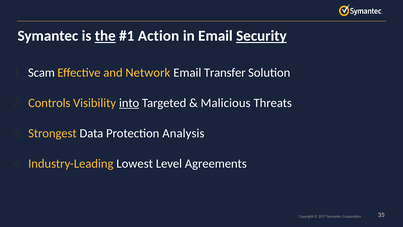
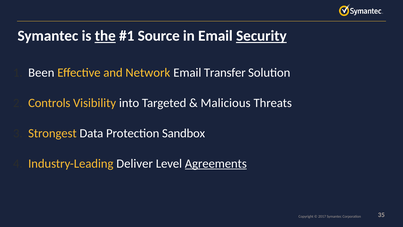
Action: Action -> Source
Scam: Scam -> Been
into underline: present -> none
Analysis: Analysis -> Sandbox
Lowest: Lowest -> Deliver
Agreements underline: none -> present
